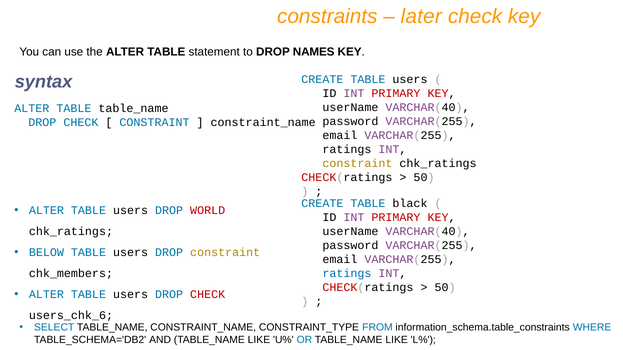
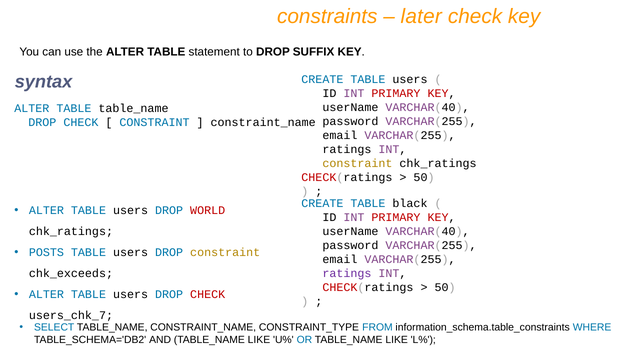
NAMES: NAMES -> SUFFIX
BELOW: BELOW -> POSTS
chk_members: chk_members -> chk_exceeds
ratings at (347, 274) colour: blue -> purple
users_chk_6: users_chk_6 -> users_chk_7
